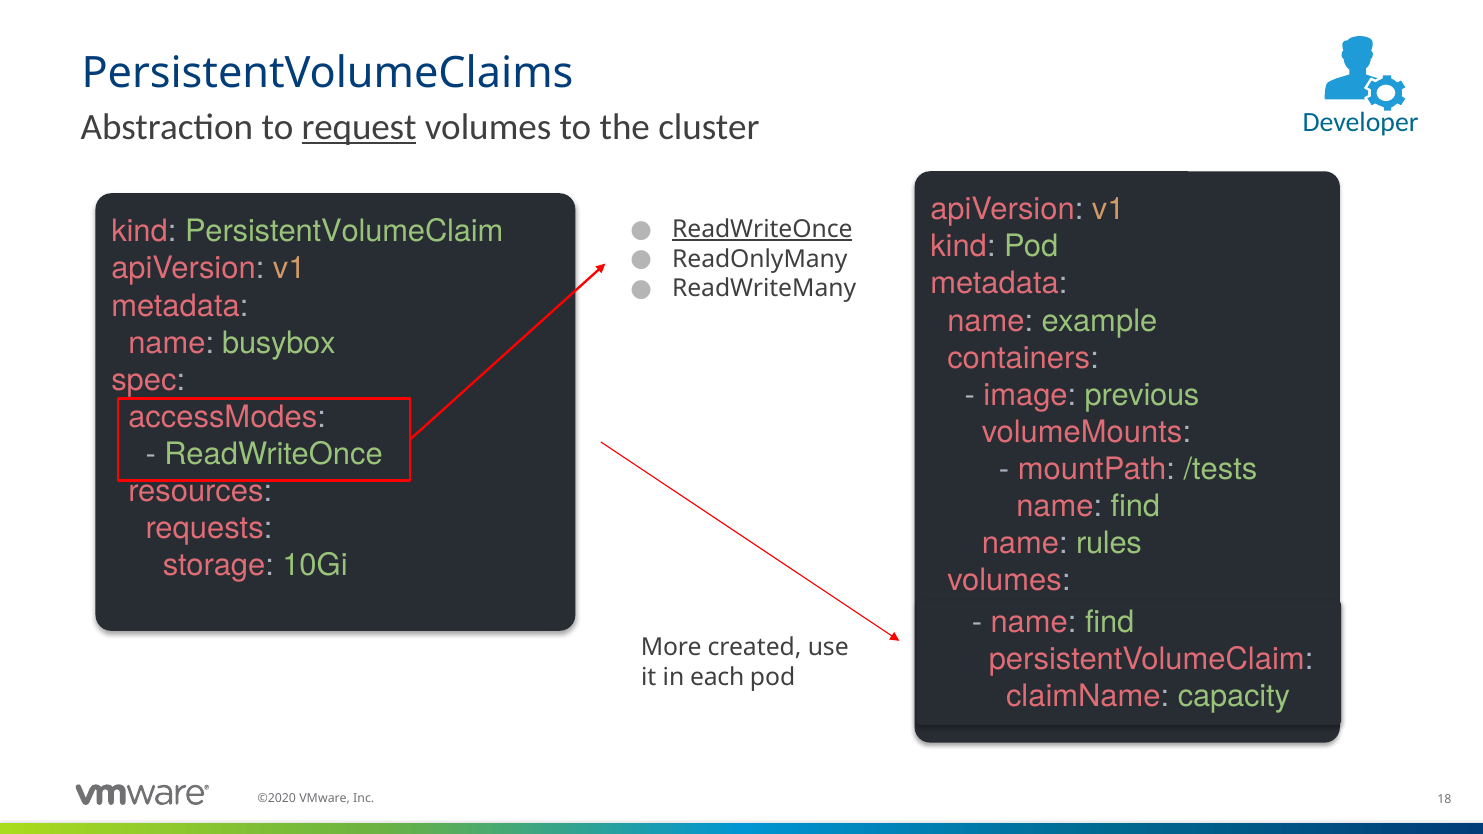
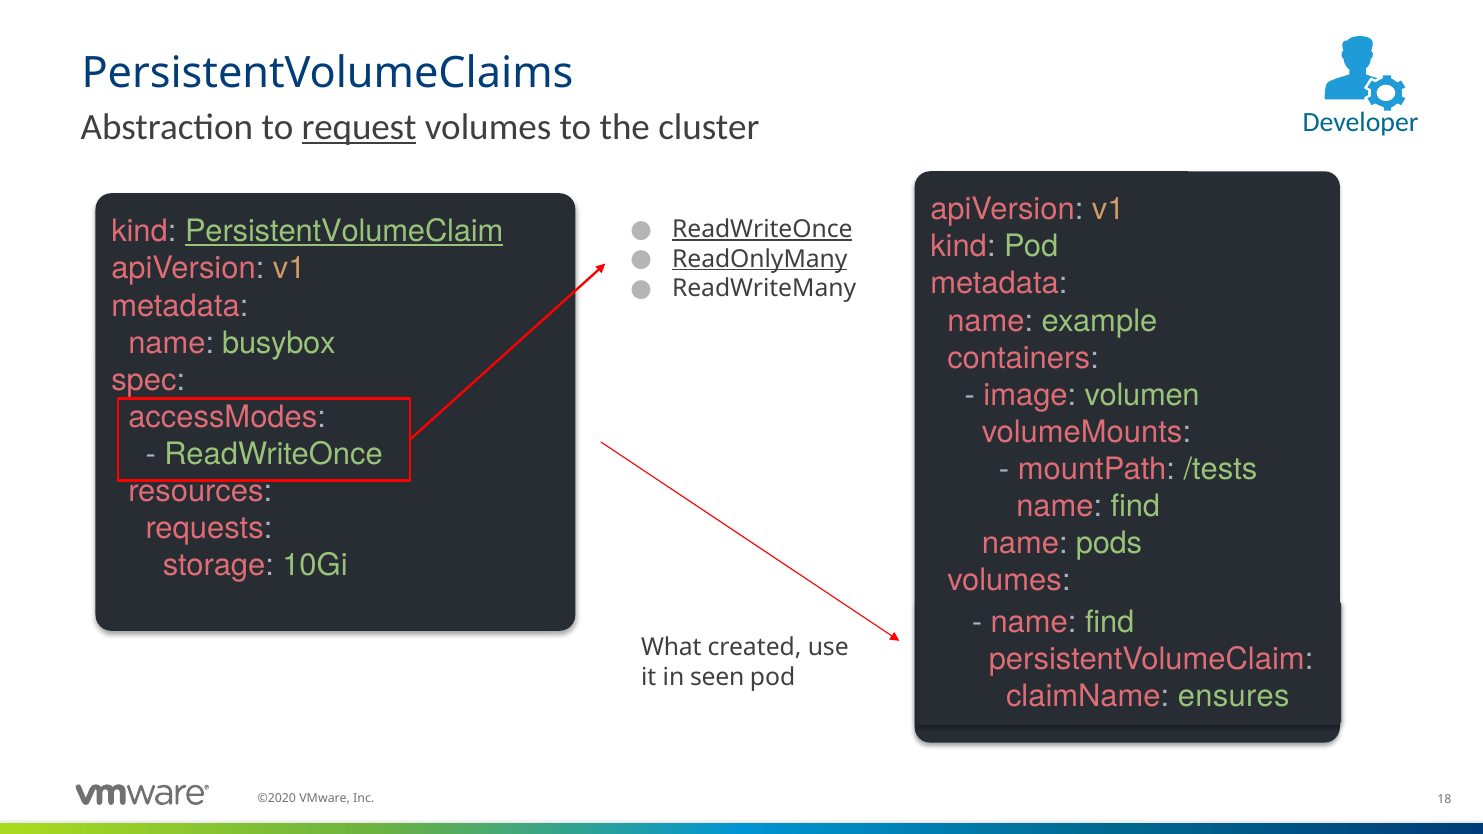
PersistentVolumeClaim at (344, 232) underline: none -> present
ReadOnlyMany underline: none -> present
previous: previous -> volumen
rules: rules -> pods
More: More -> What
each: each -> seen
capacity: capacity -> ensures
